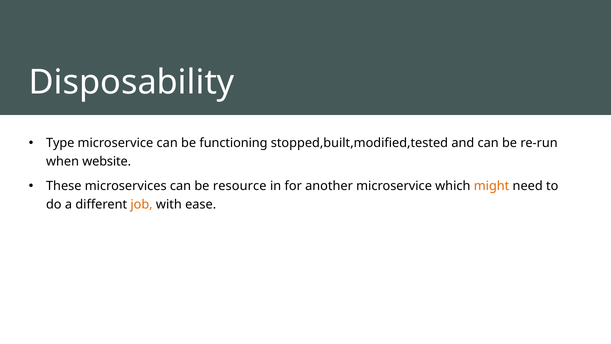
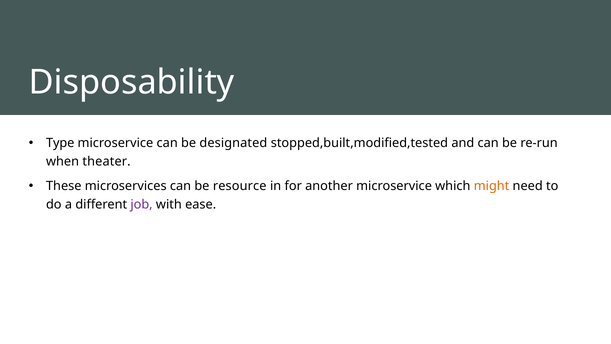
functioning: functioning -> designated
website: website -> theater
job colour: orange -> purple
